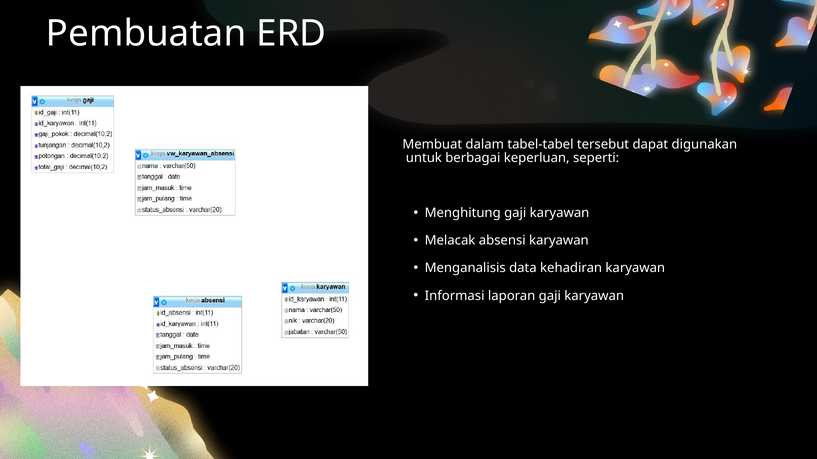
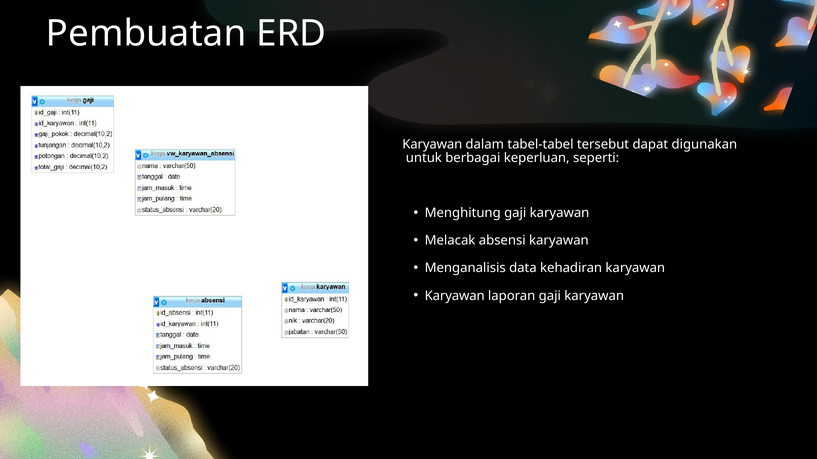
Membuat at (432, 144): Membuat -> Karyawan
Informasi at (455, 296): Informasi -> Karyawan
